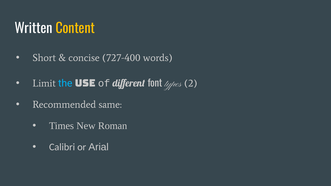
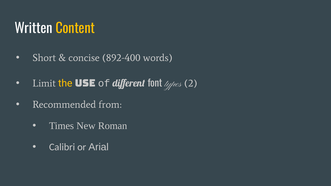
727-400: 727-400 -> 892-400
the colour: light blue -> yellow
same: same -> from
